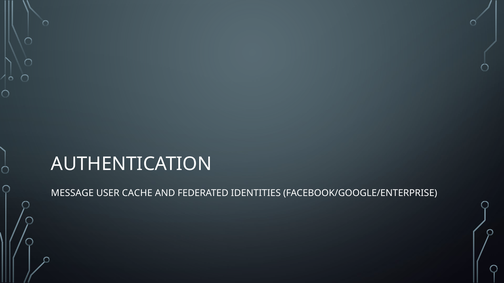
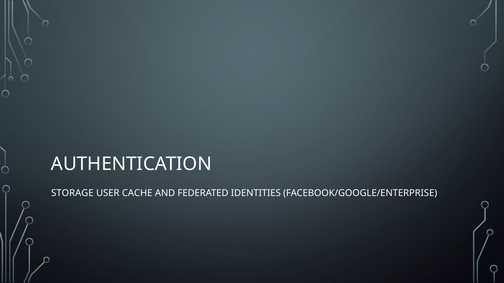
MESSAGE: MESSAGE -> STORAGE
